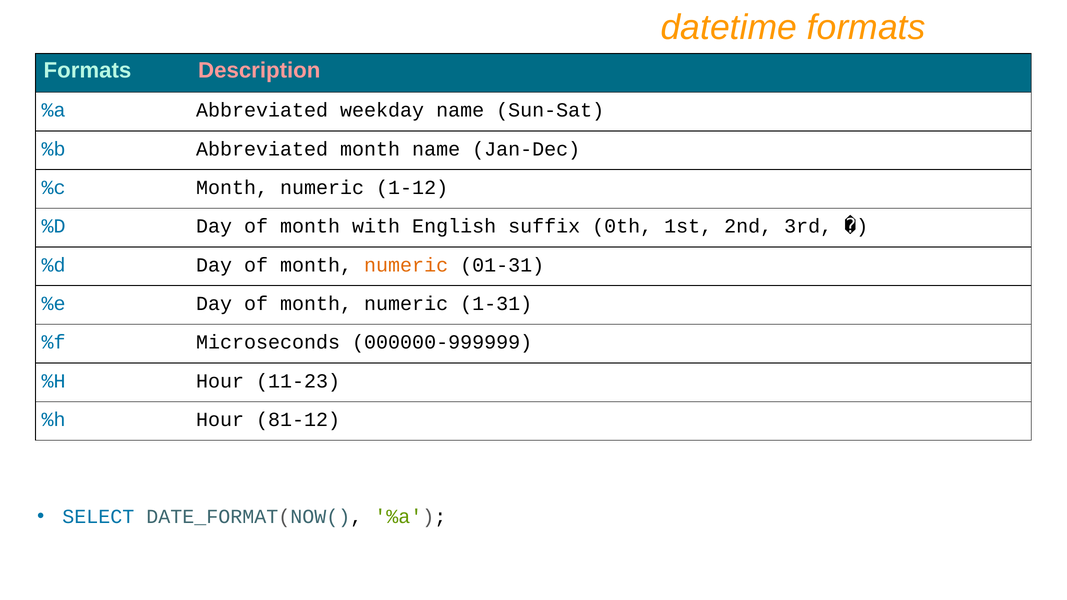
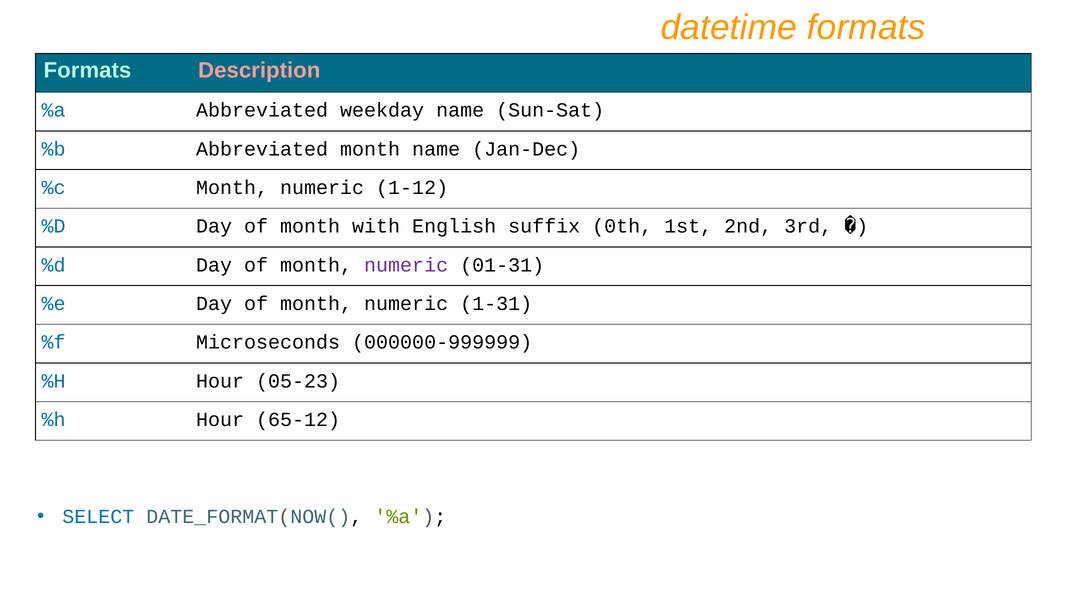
numeric at (406, 265) colour: orange -> purple
11-23: 11-23 -> 05-23
81-12: 81-12 -> 65-12
